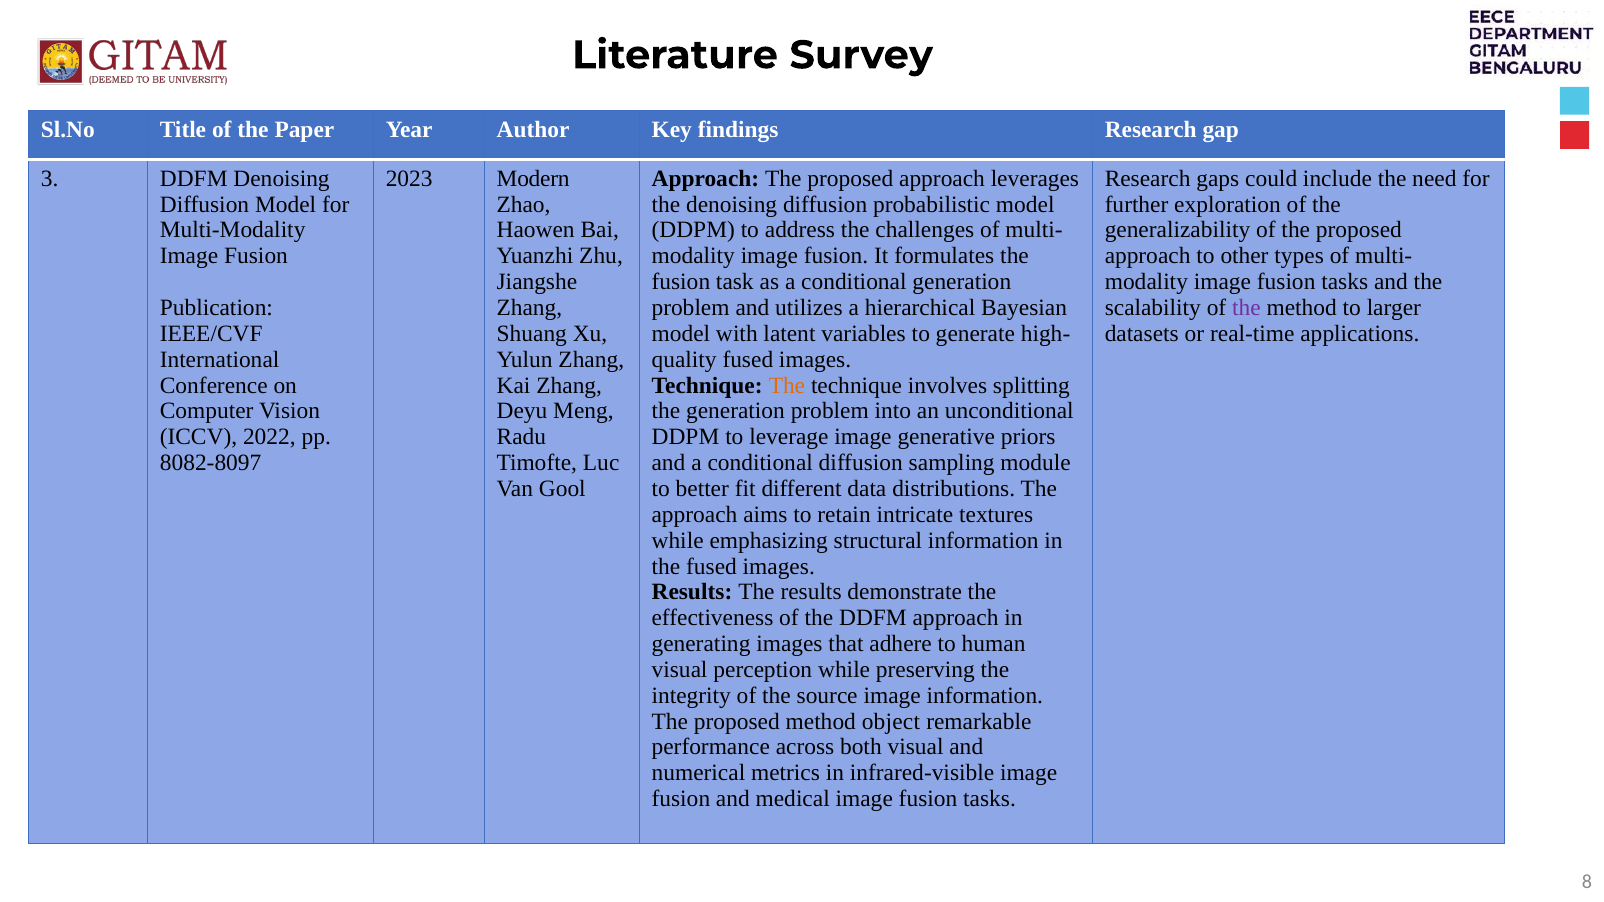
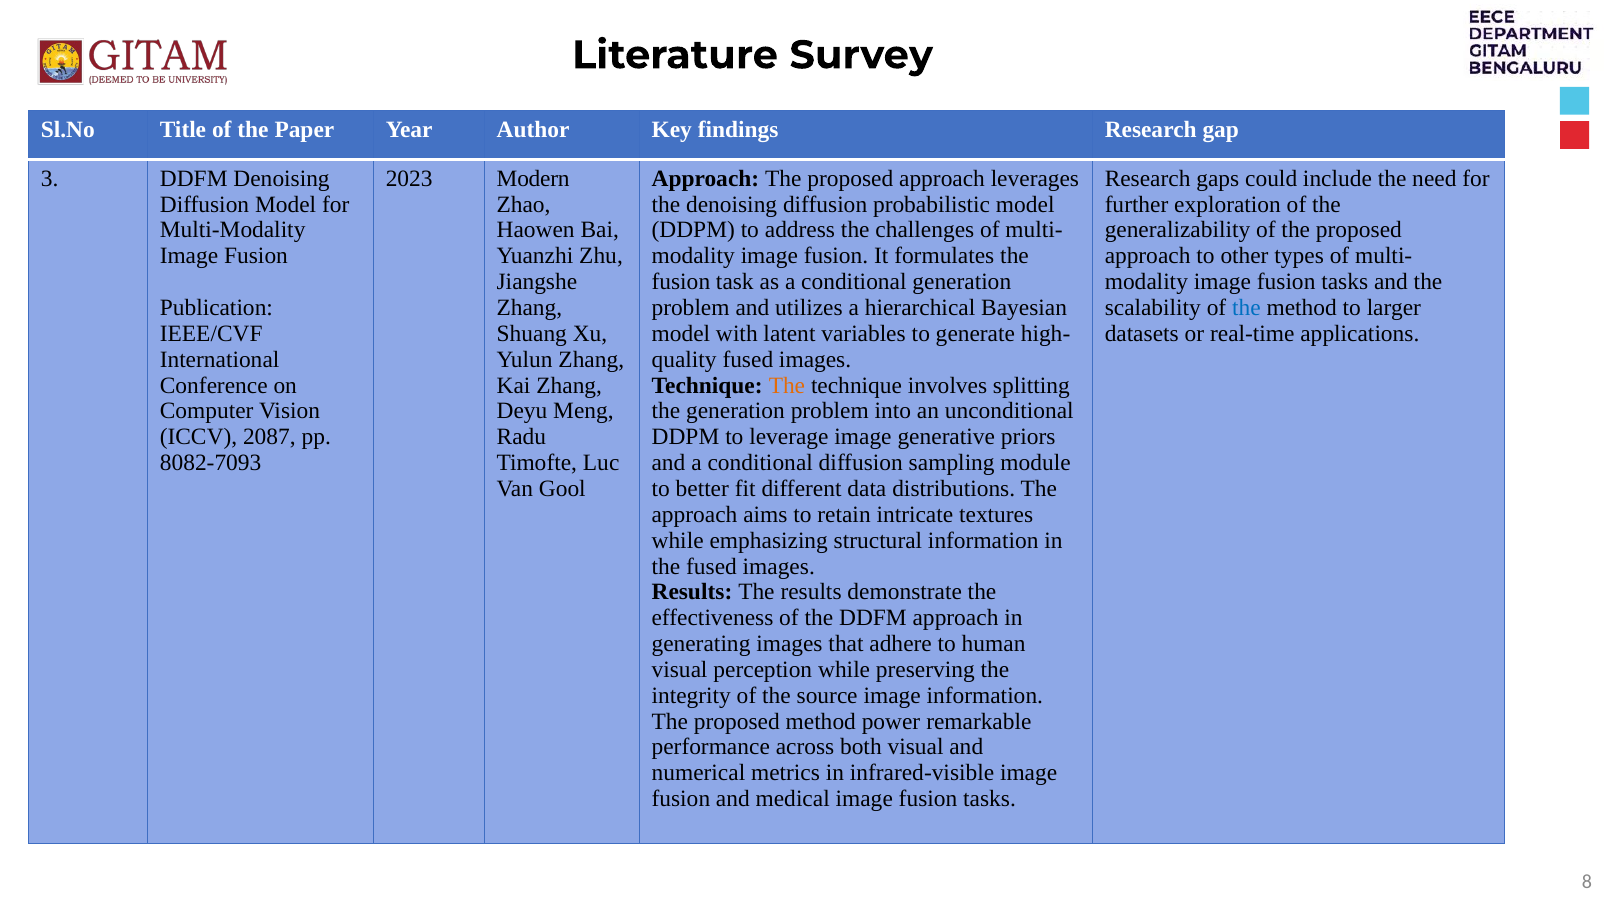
the at (1246, 308) colour: purple -> blue
2022: 2022 -> 2087
8082-8097: 8082-8097 -> 8082-7093
object: object -> power
